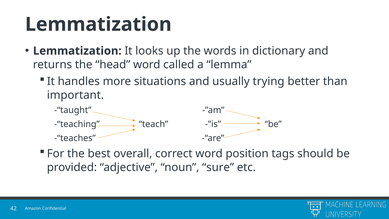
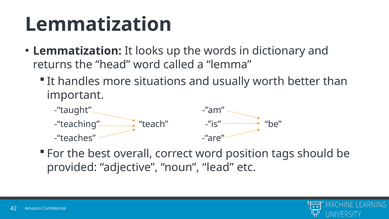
trying: trying -> worth
sure: sure -> lead
